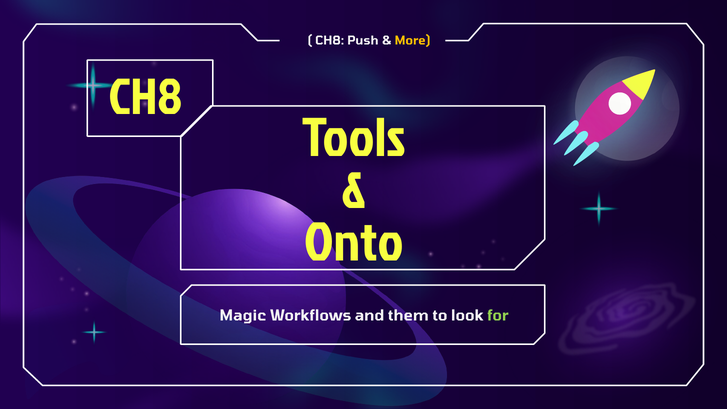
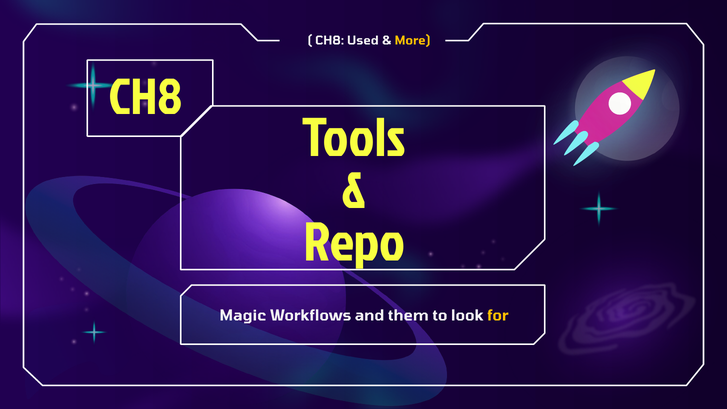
Push: Push -> Used
Onto: Onto -> Repo
for colour: light green -> yellow
